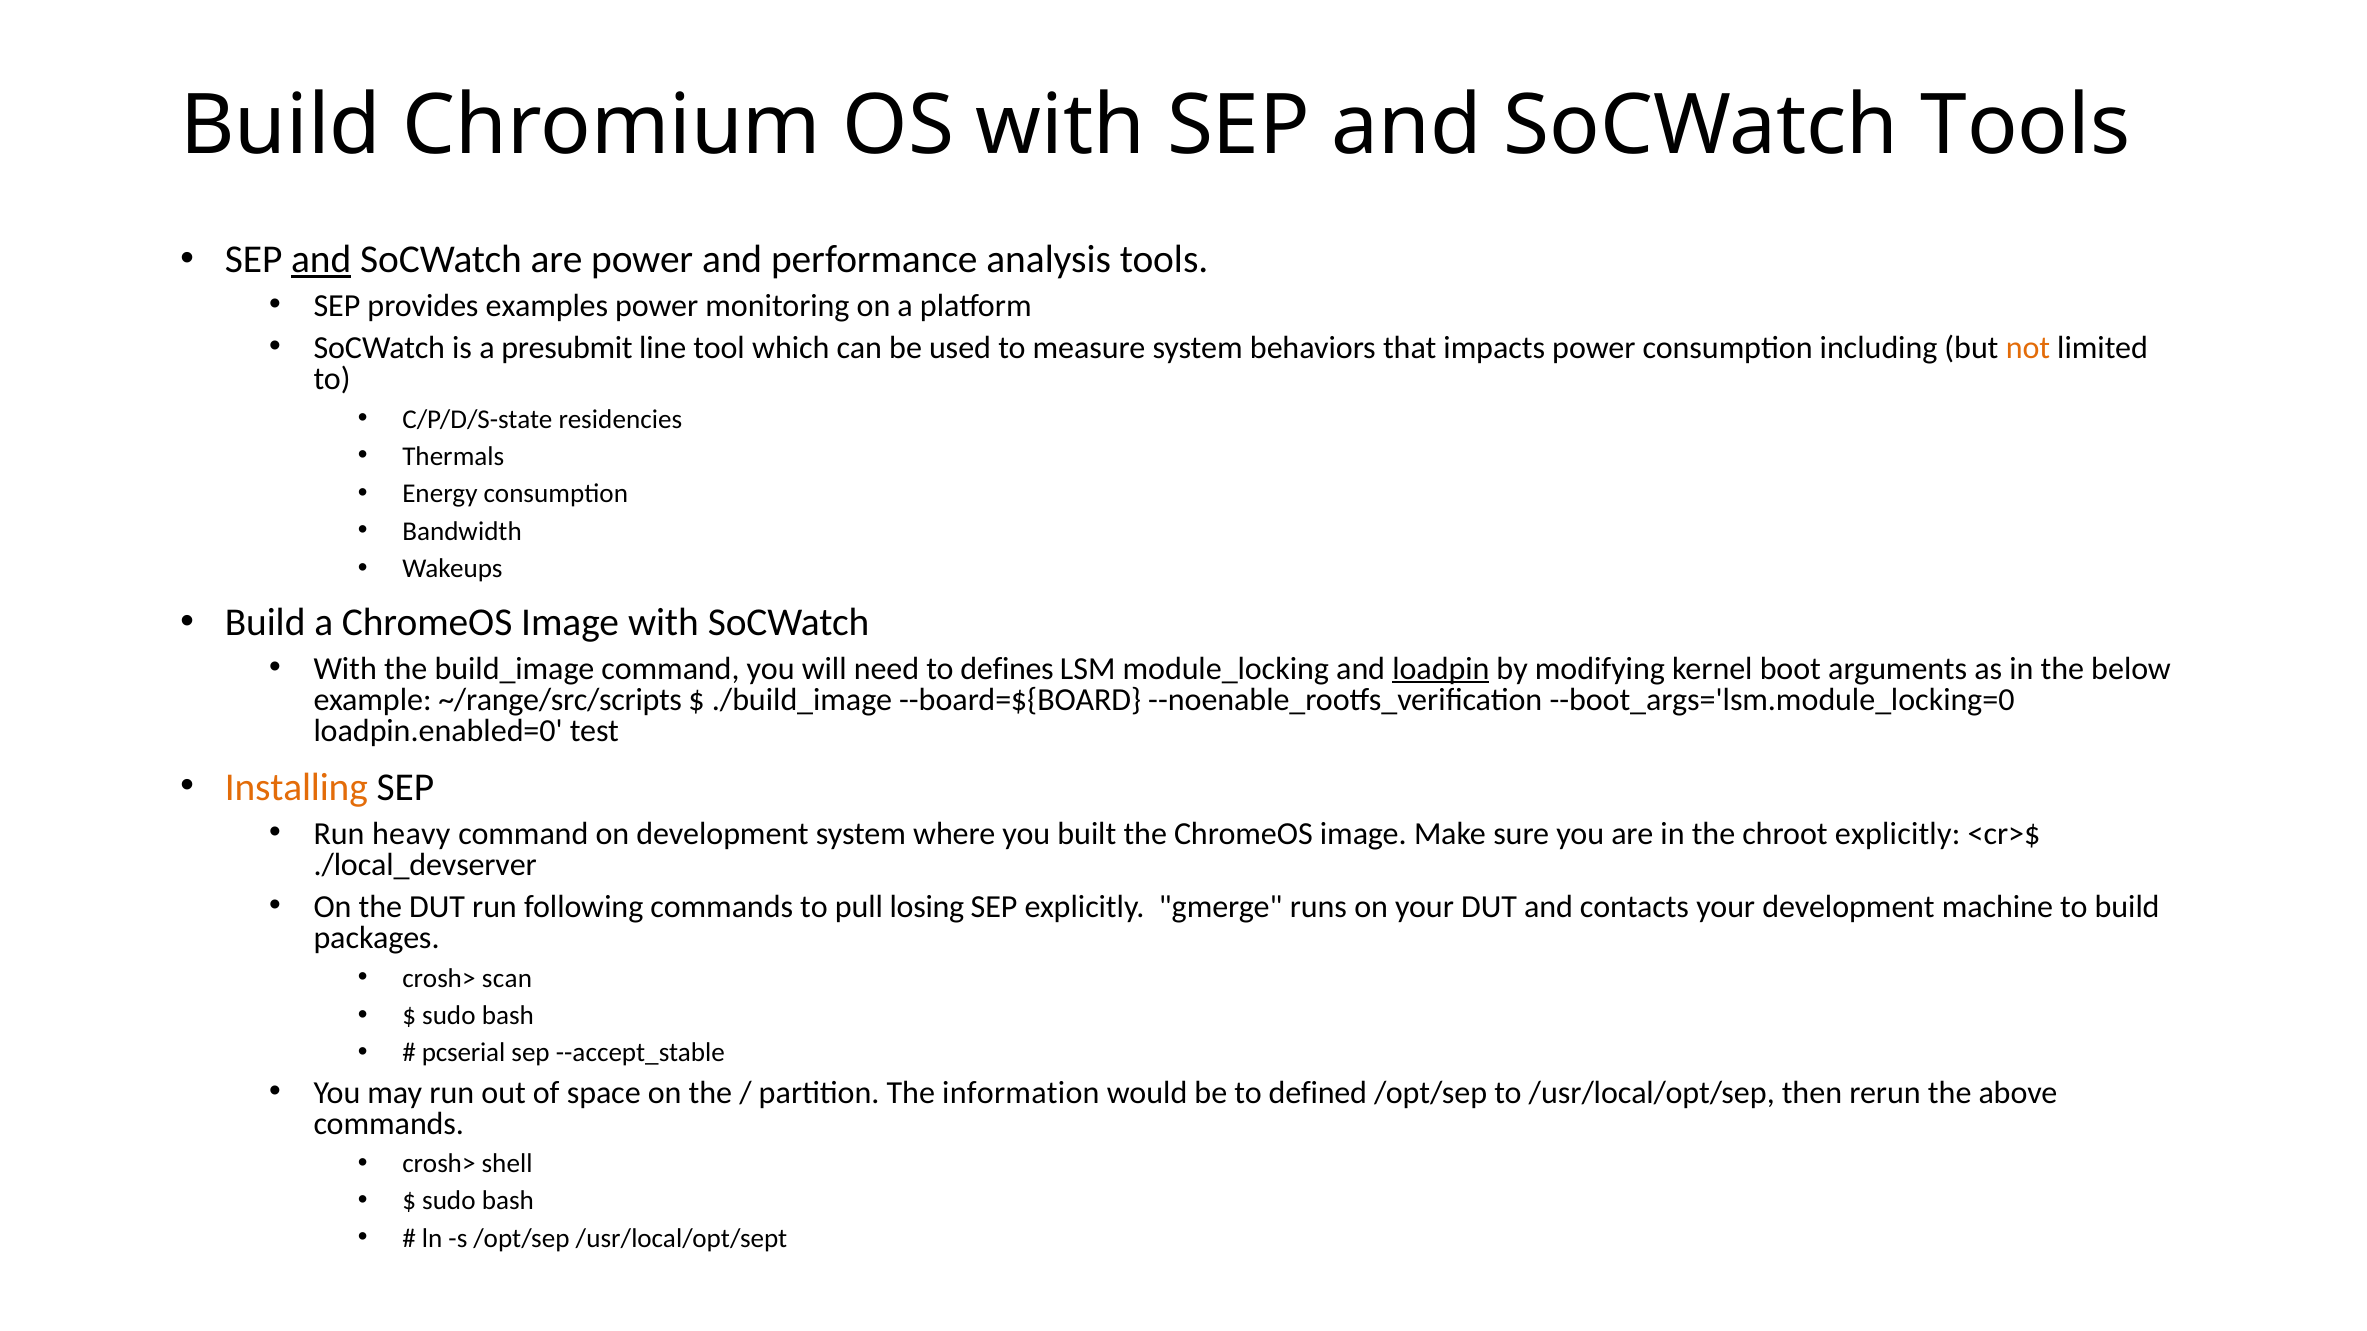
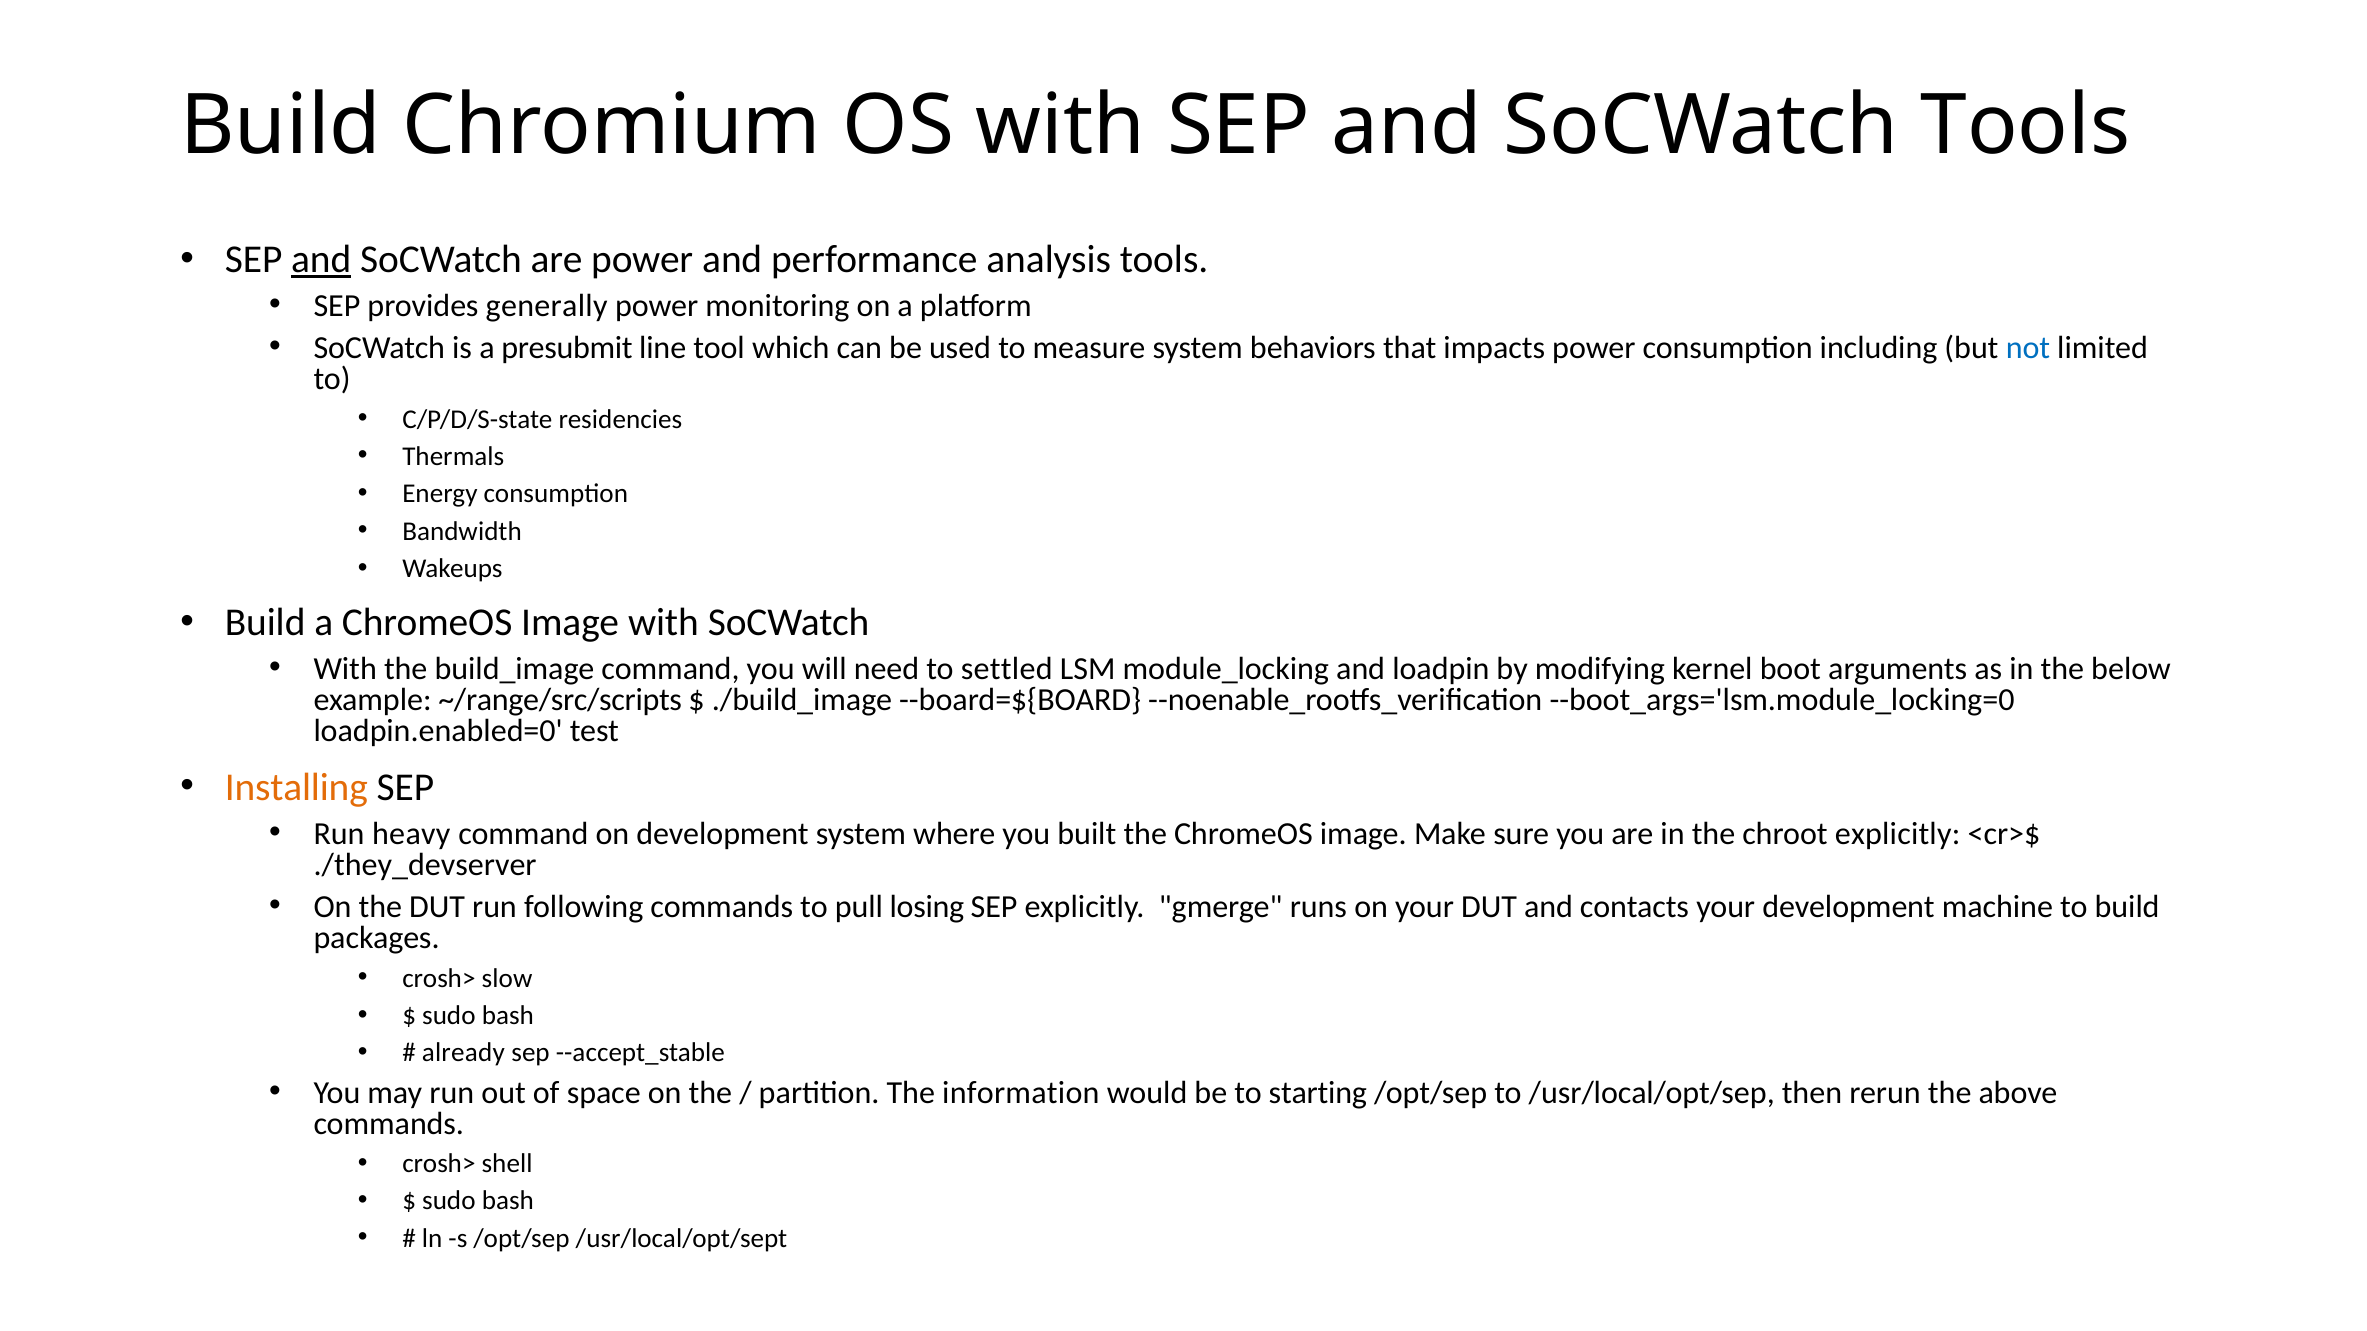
examples: examples -> generally
not colour: orange -> blue
defines: defines -> settled
loadpin underline: present -> none
./local_devserver: ./local_devserver -> ./they_devserver
scan: scan -> slow
pcserial: pcserial -> already
defined: defined -> starting
